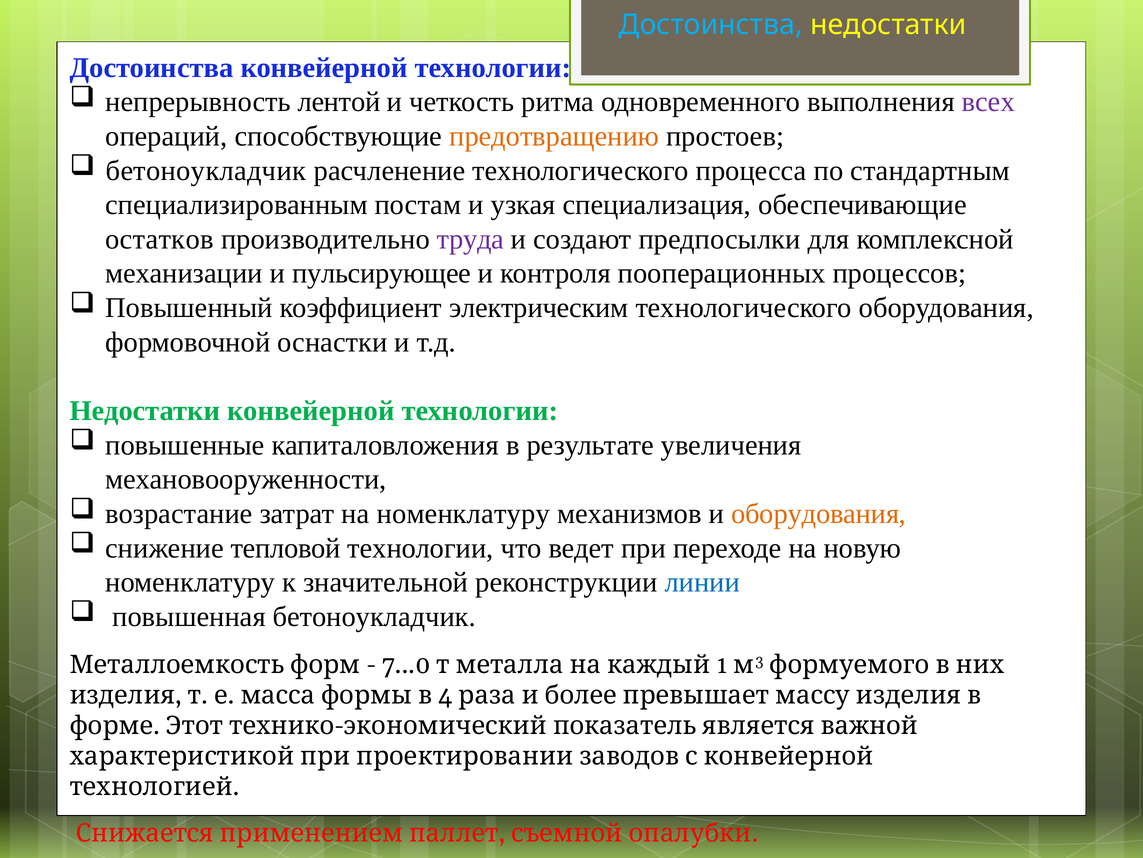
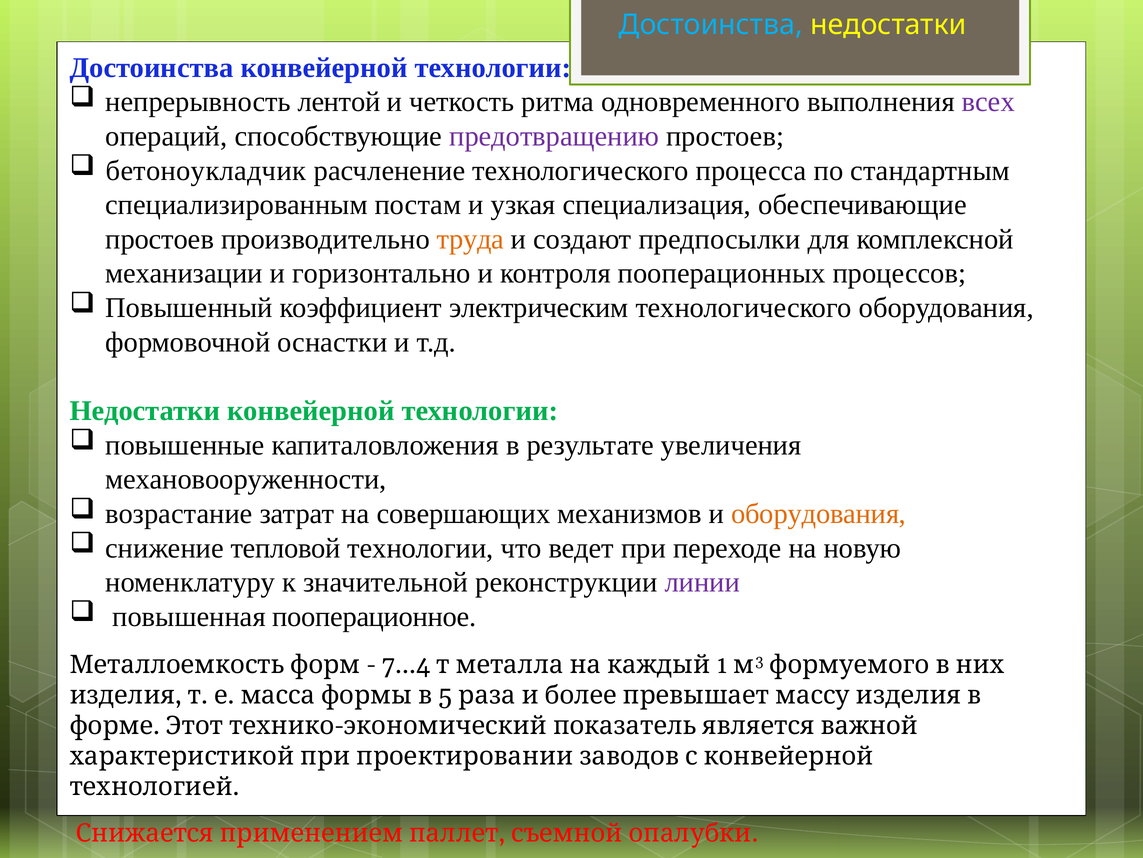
предотвращению colour: orange -> purple
остатков at (159, 239): остатков -> простоев
труда colour: purple -> orange
пульсирующее: пульсирующее -> горизонтально
на номенклатуру: номенклатуру -> совершающих
линии colour: blue -> purple
повышенная бетоноукладчик: бетоноукладчик -> пооперационное
7...0: 7...0 -> 7...4
4: 4 -> 5
